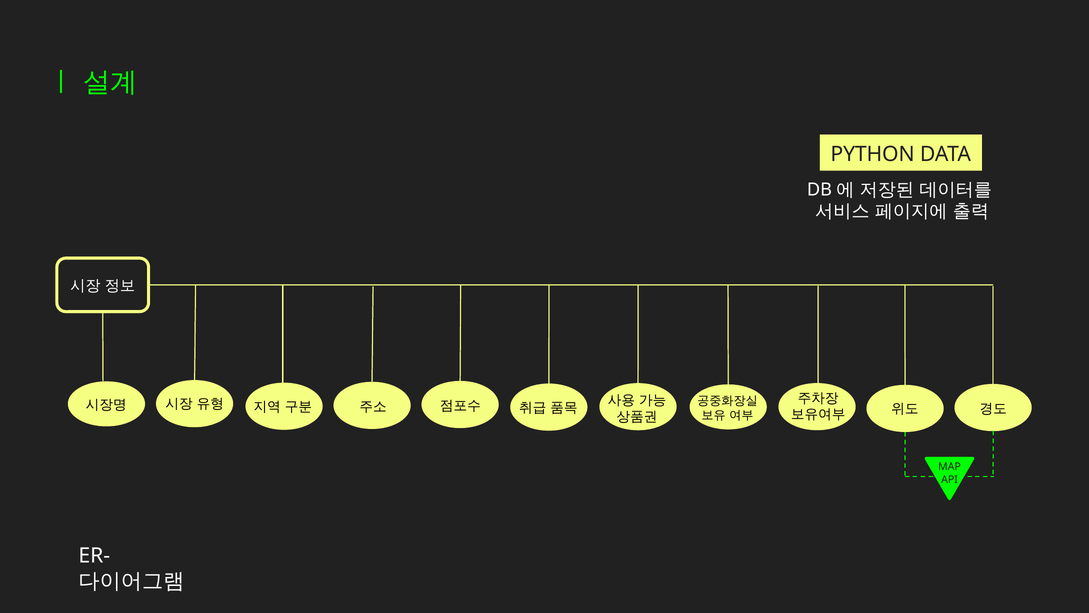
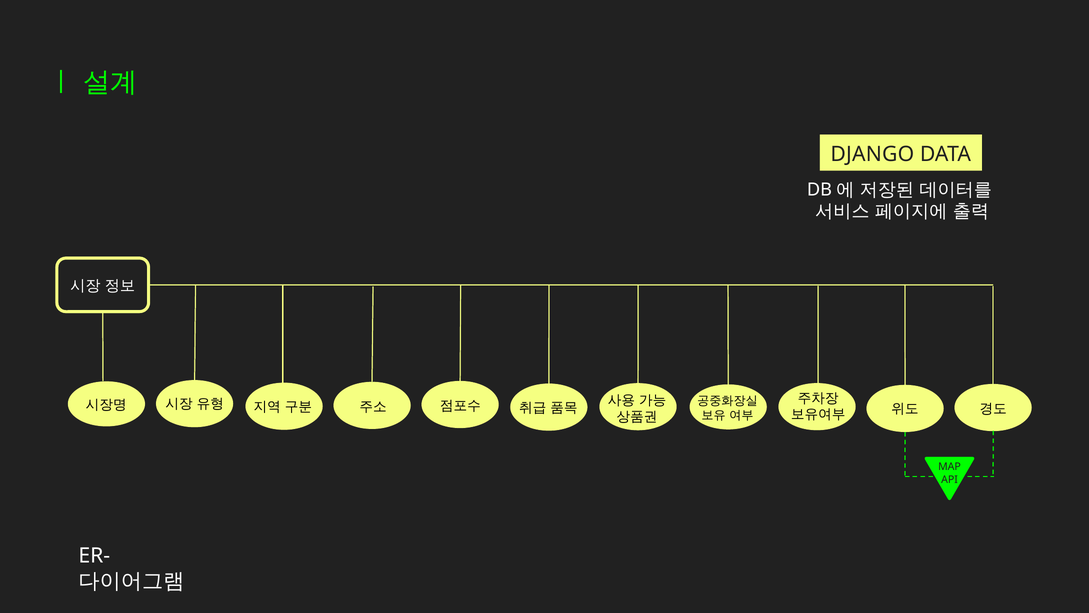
PYTHON: PYTHON -> DJANGO
